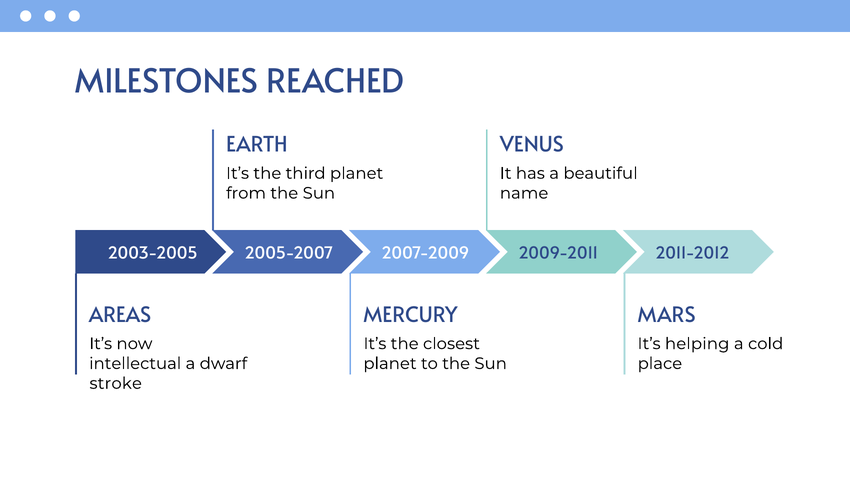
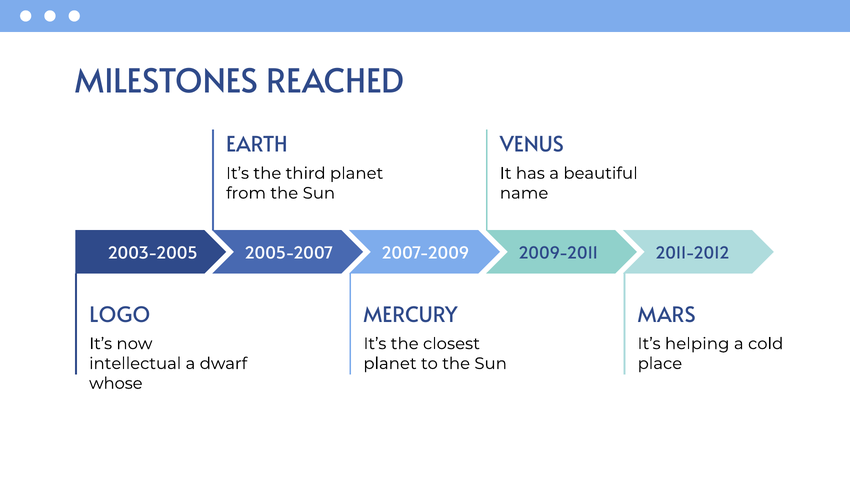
AREAS: AREAS -> LOGO
stroke: stroke -> whose
